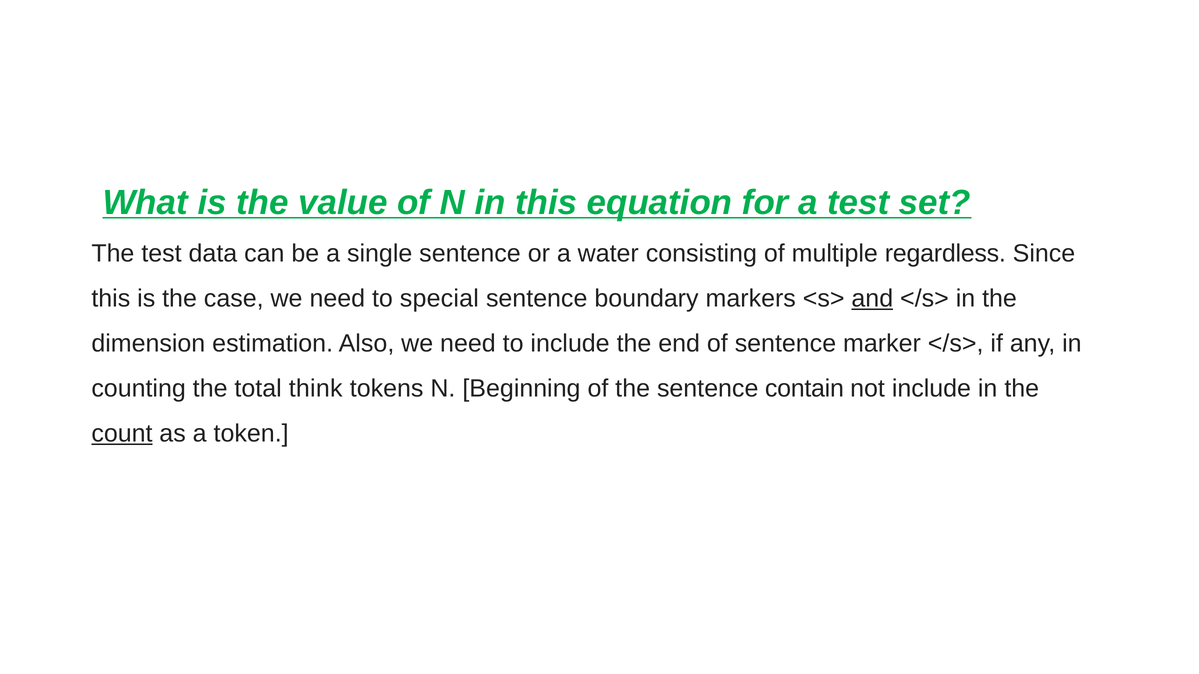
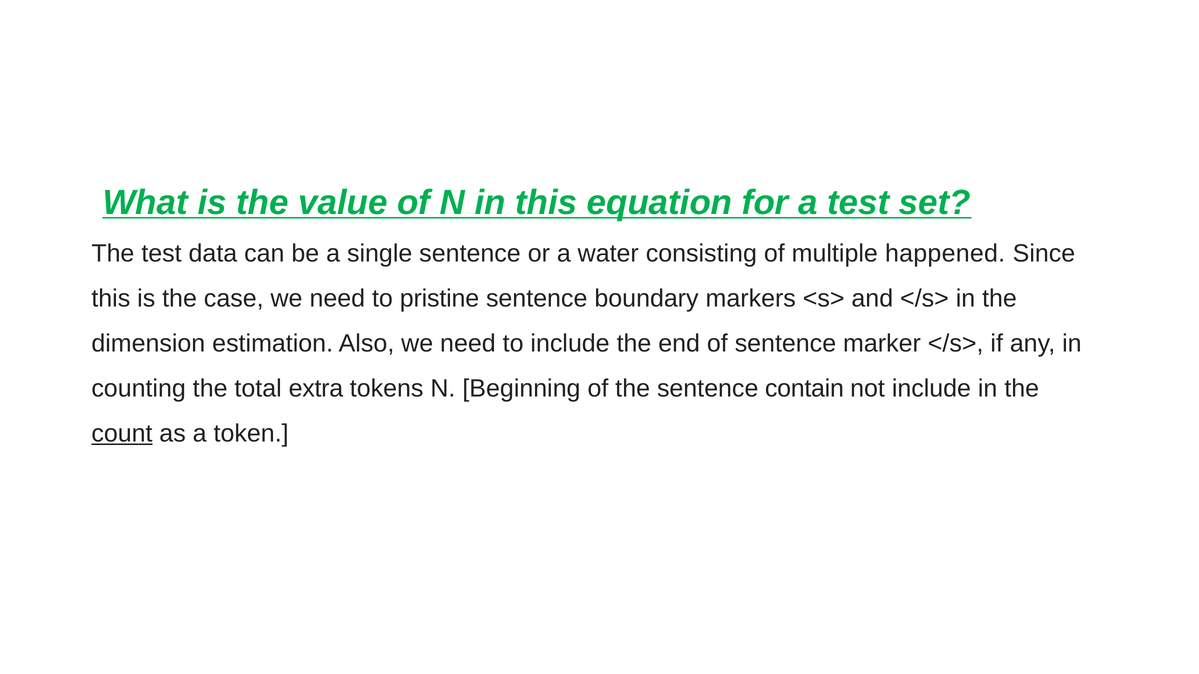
regardless: regardless -> happened
special: special -> pristine
and underline: present -> none
think: think -> extra
